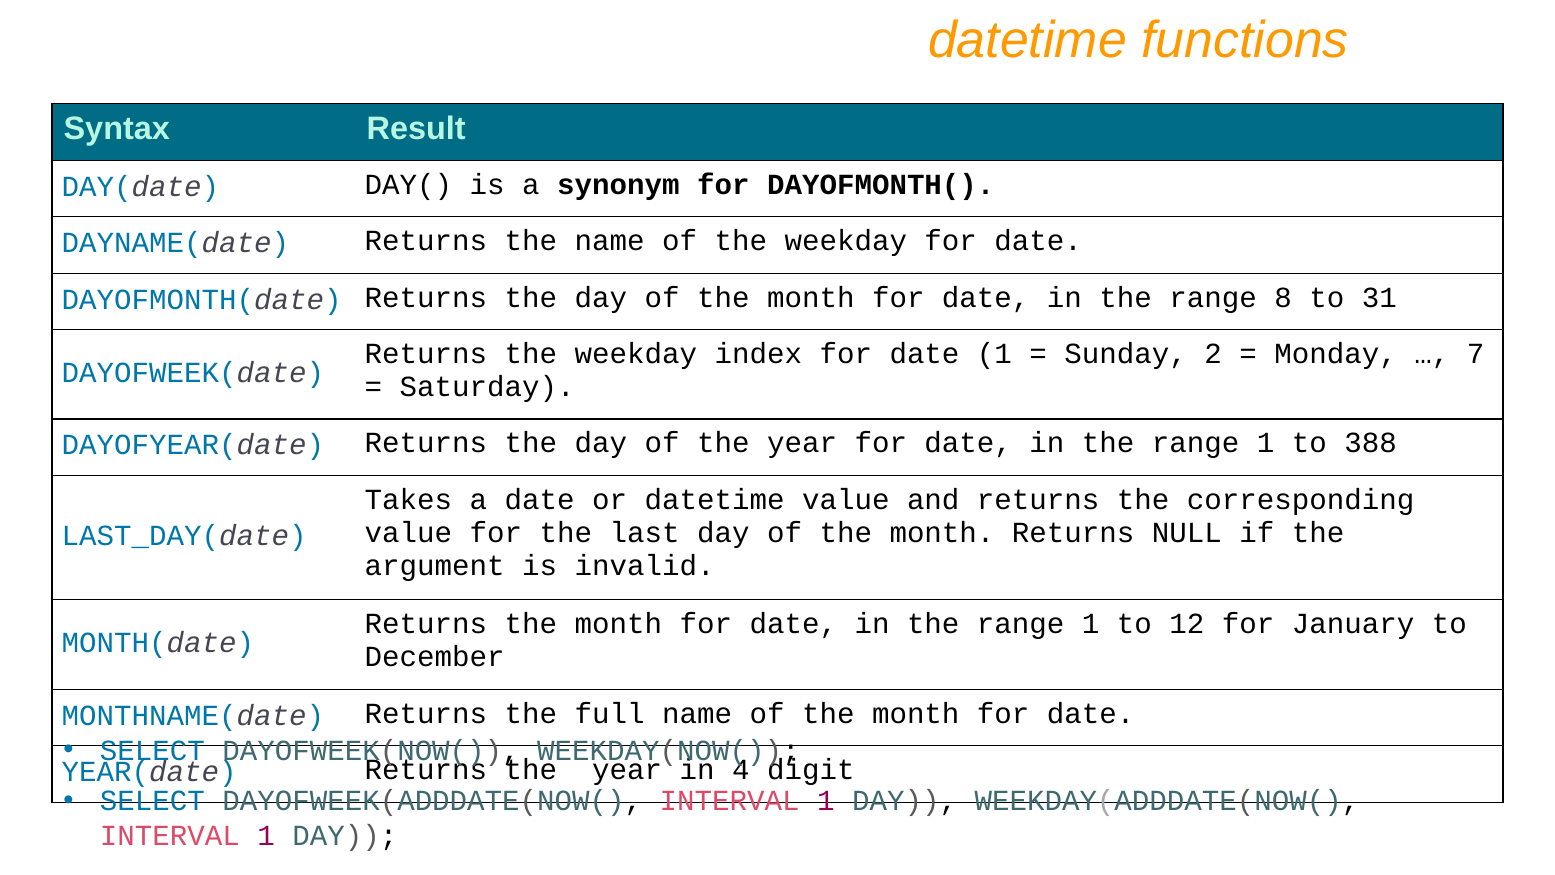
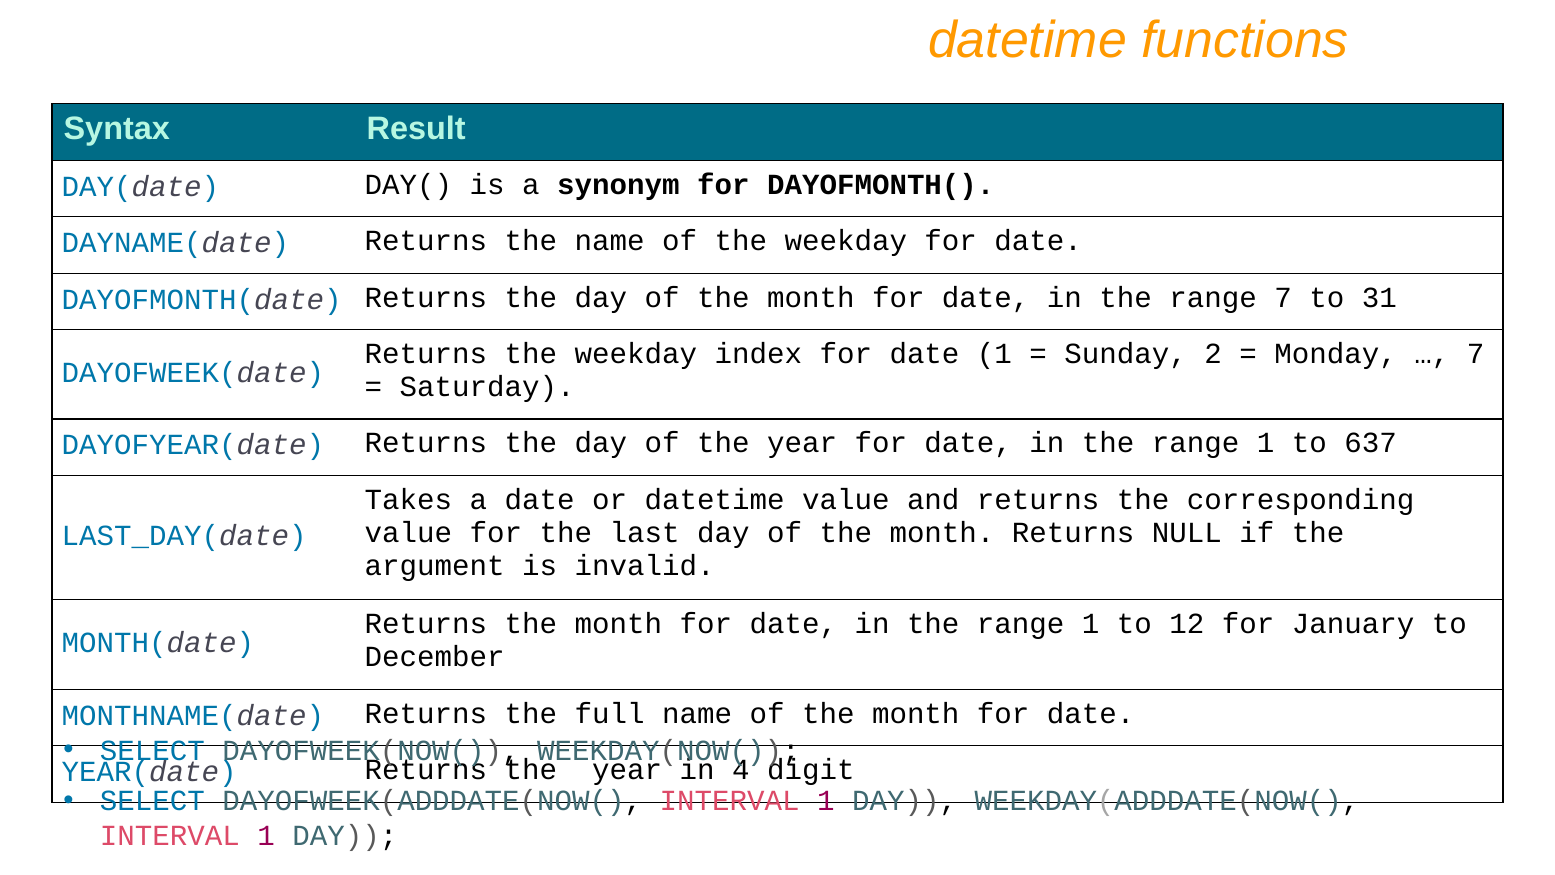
range 8: 8 -> 7
388: 388 -> 637
